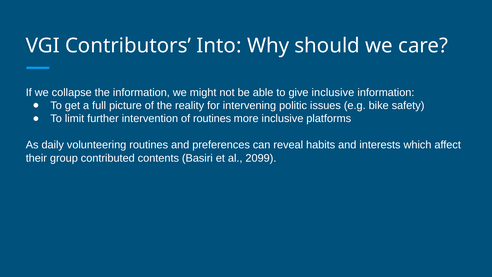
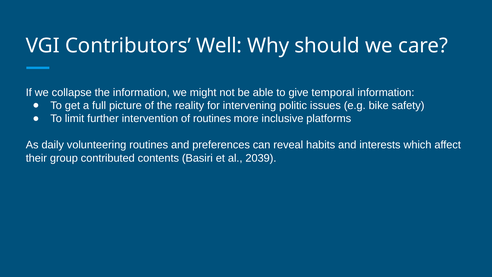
Into: Into -> Well
give inclusive: inclusive -> temporal
2099: 2099 -> 2039
